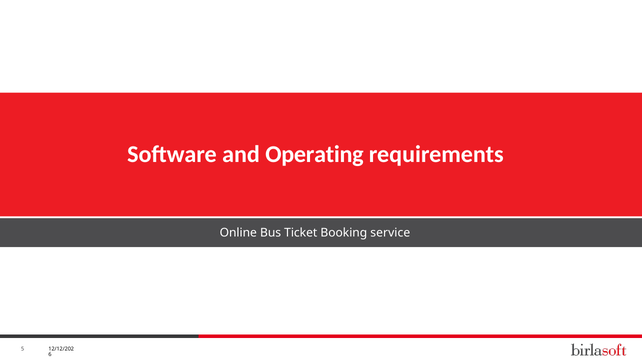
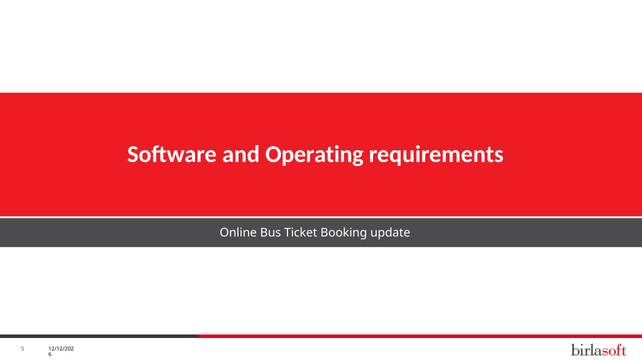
service: service -> update
